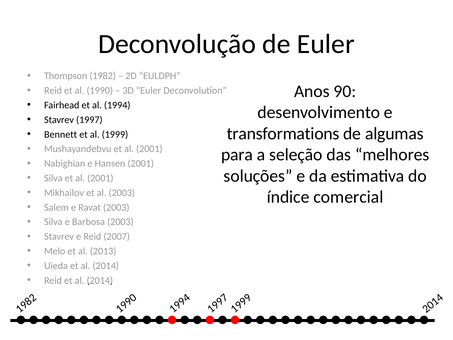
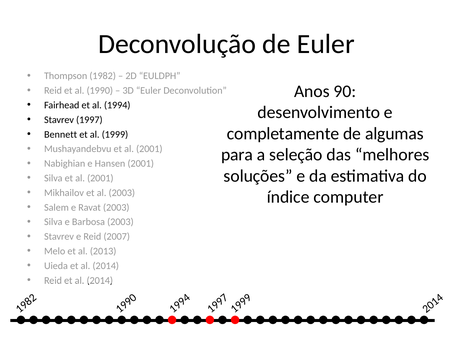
transformations: transformations -> completamente
comercial: comercial -> computer
